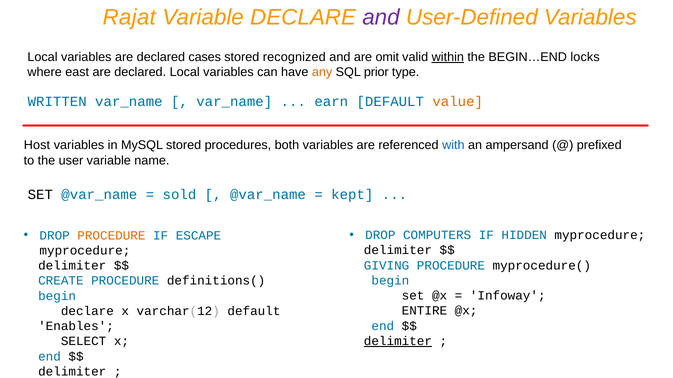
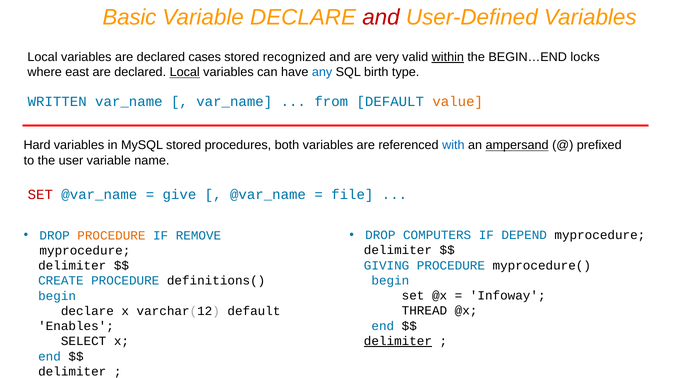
Rajat: Rajat -> Basic
and at (381, 18) colour: purple -> red
omit: omit -> very
Local at (185, 72) underline: none -> present
any colour: orange -> blue
prior: prior -> birth
earn: earn -> from
Host: Host -> Hard
ampersand underline: none -> present
SET at (40, 195) colour: black -> red
sold: sold -> give
kept: kept -> file
HIDDEN: HIDDEN -> DEPEND
ESCAPE: ESCAPE -> REMOVE
ENTIRE: ENTIRE -> THREAD
